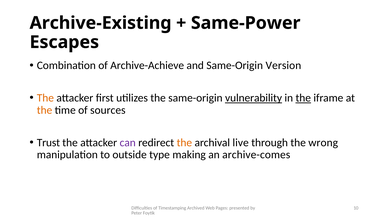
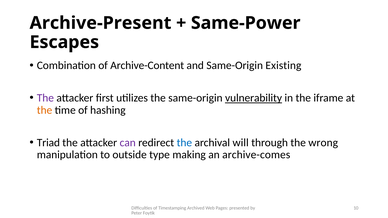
Archive-Existing: Archive-Existing -> Archive-Present
Archive-Achieve: Archive-Achieve -> Archive-Content
Version: Version -> Existing
The at (45, 98) colour: orange -> purple
the at (303, 98) underline: present -> none
sources: sources -> hashing
Trust: Trust -> Triad
the at (184, 143) colour: orange -> blue
live: live -> will
